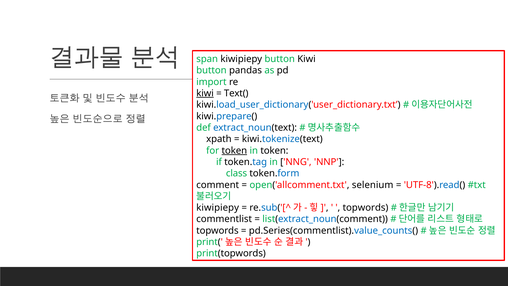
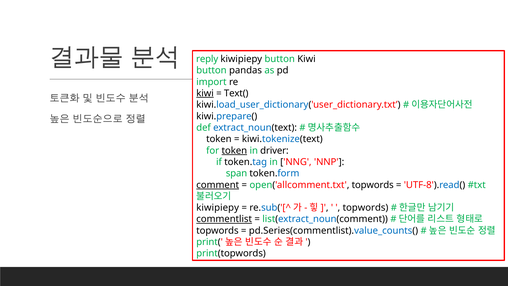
span: span -> reply
xpath at (219, 139): xpath -> token
in token: token -> driver
class: class -> span
comment underline: none -> present
open('allcomment.txt selenium: selenium -> topwords
commentlist underline: none -> present
